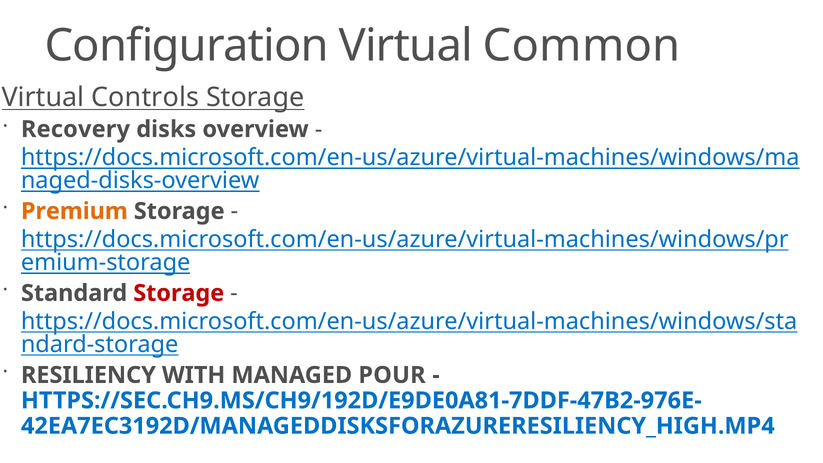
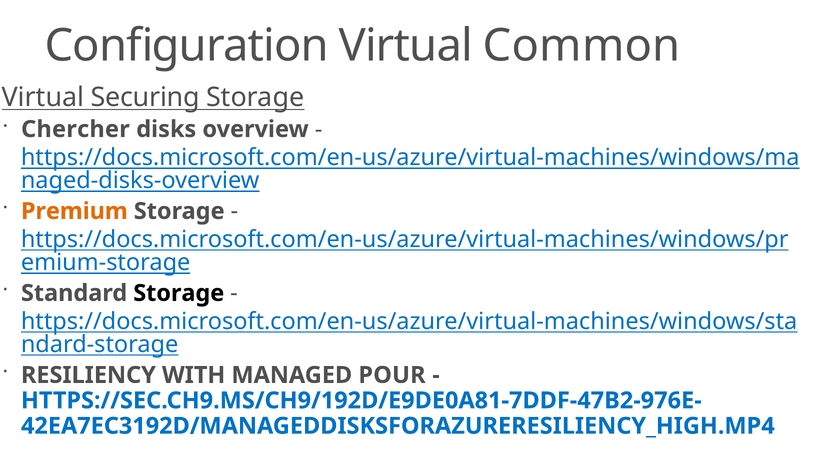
Controls: Controls -> Securing
Recovery: Recovery -> Chercher
Storage at (179, 293) colour: red -> black
